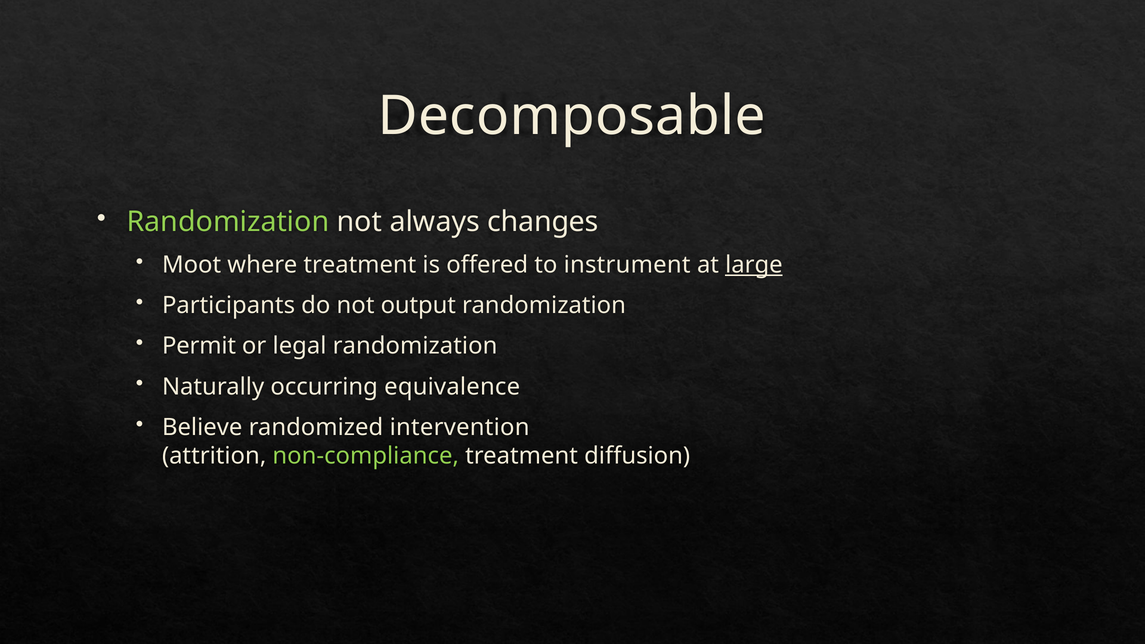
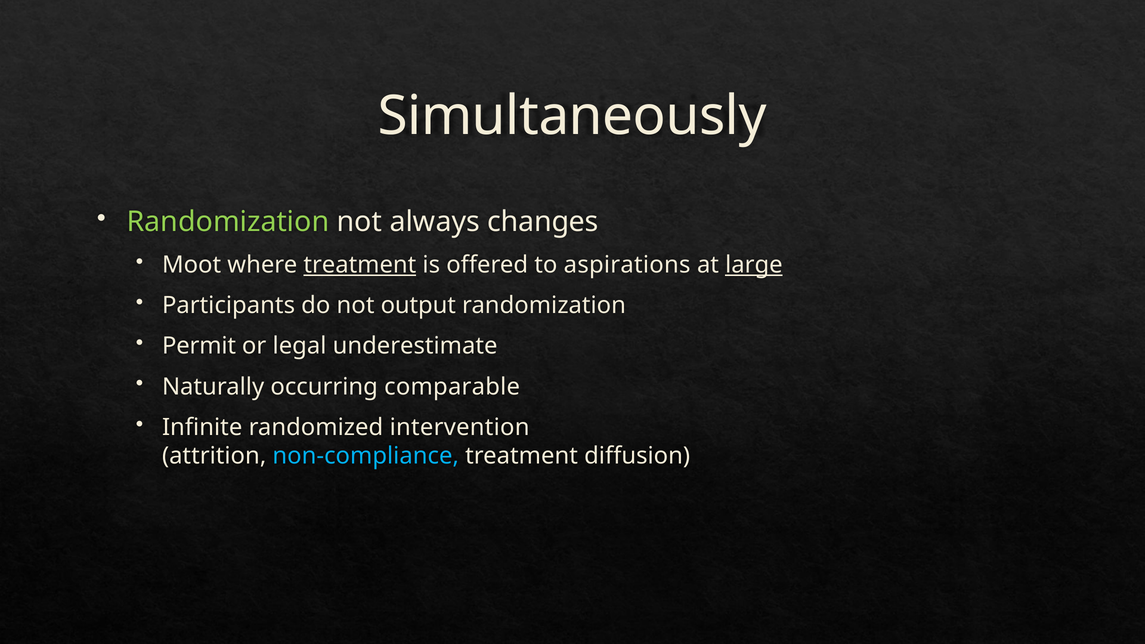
Decomposable: Decomposable -> Simultaneously
treatment at (360, 265) underline: none -> present
instrument: instrument -> aspirations
legal randomization: randomization -> underestimate
equivalence: equivalence -> comparable
Believe: Believe -> Infinite
non-compliance colour: light green -> light blue
